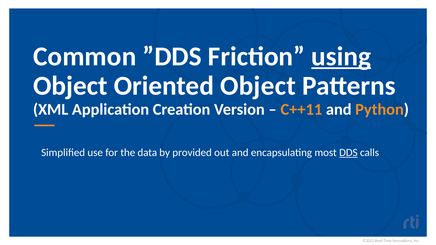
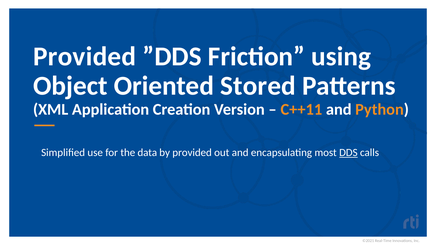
Common at (85, 57): Common -> Provided
using underline: present -> none
Oriented Object: Object -> Stored
